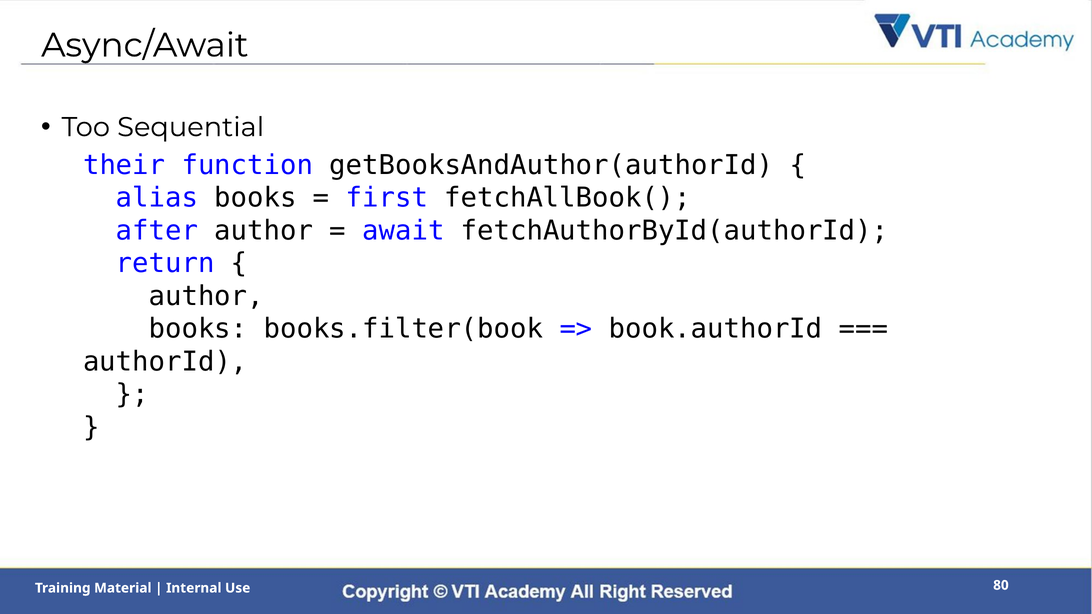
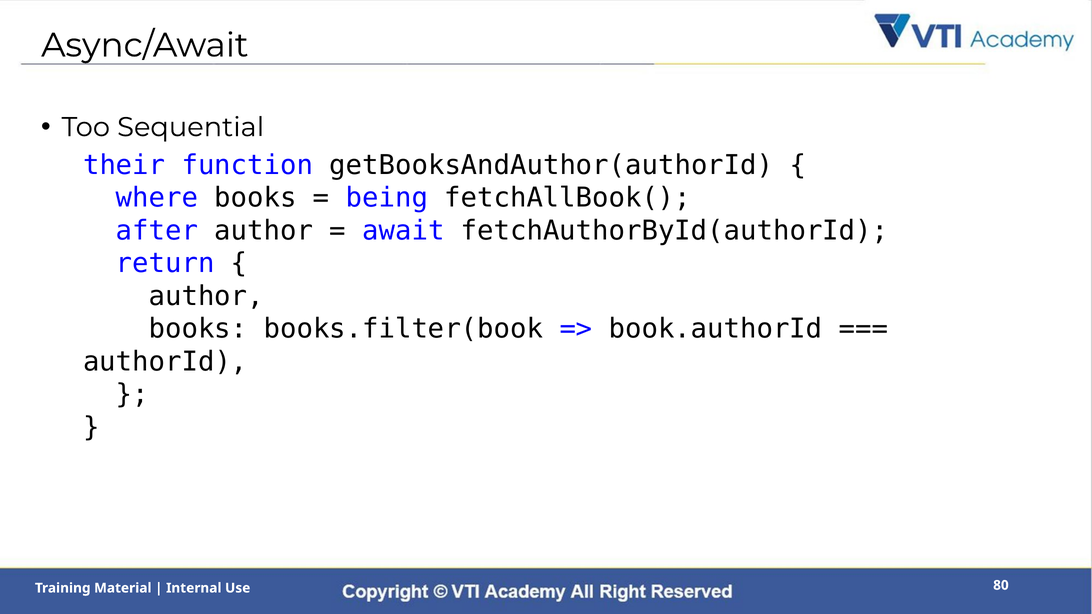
alias: alias -> where
first: first -> being
